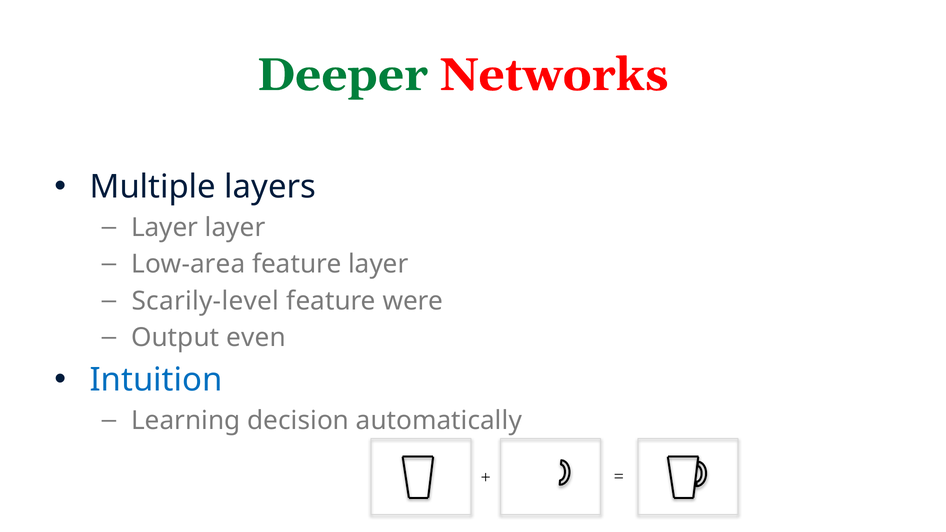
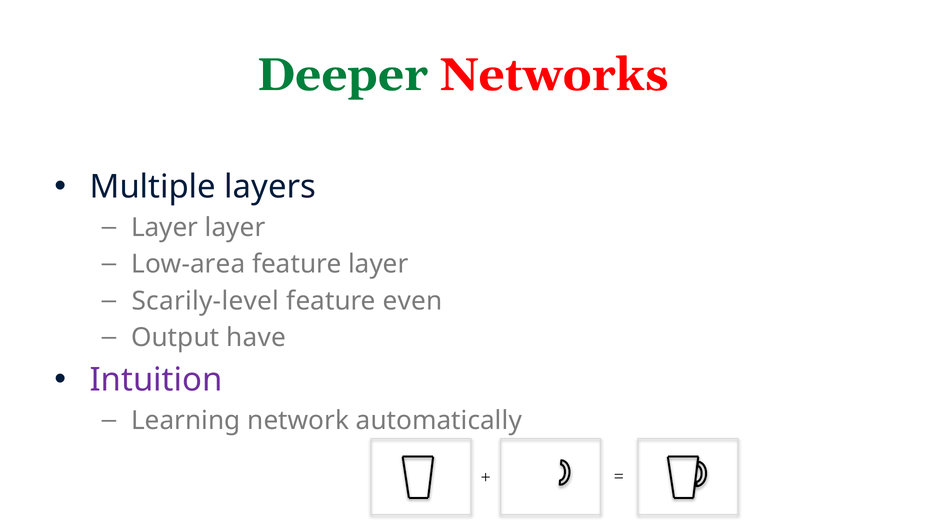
were: were -> even
even: even -> have
Intuition colour: blue -> purple
decision: decision -> network
